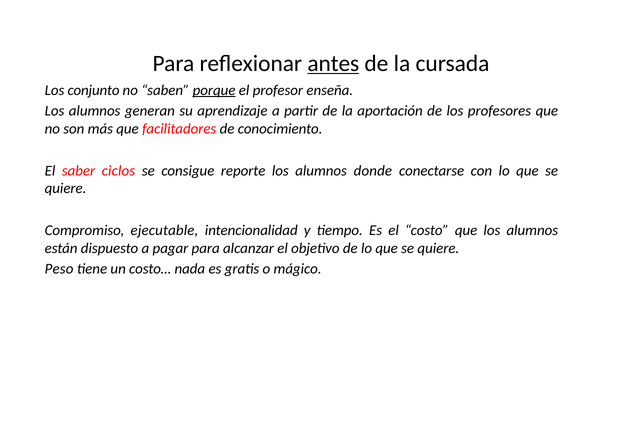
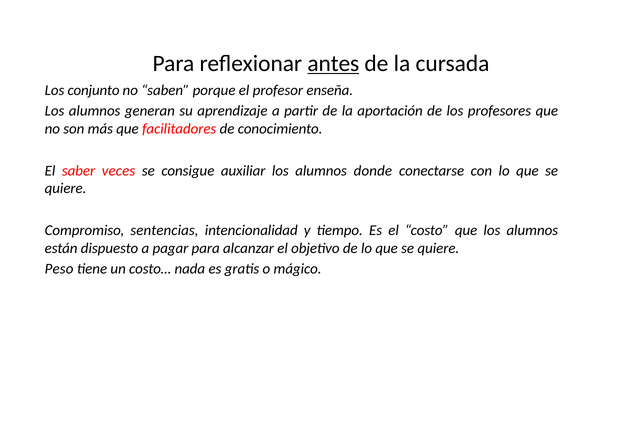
porque underline: present -> none
ciclos: ciclos -> veces
reporte: reporte -> auxiliar
ejecutable: ejecutable -> sentencias
